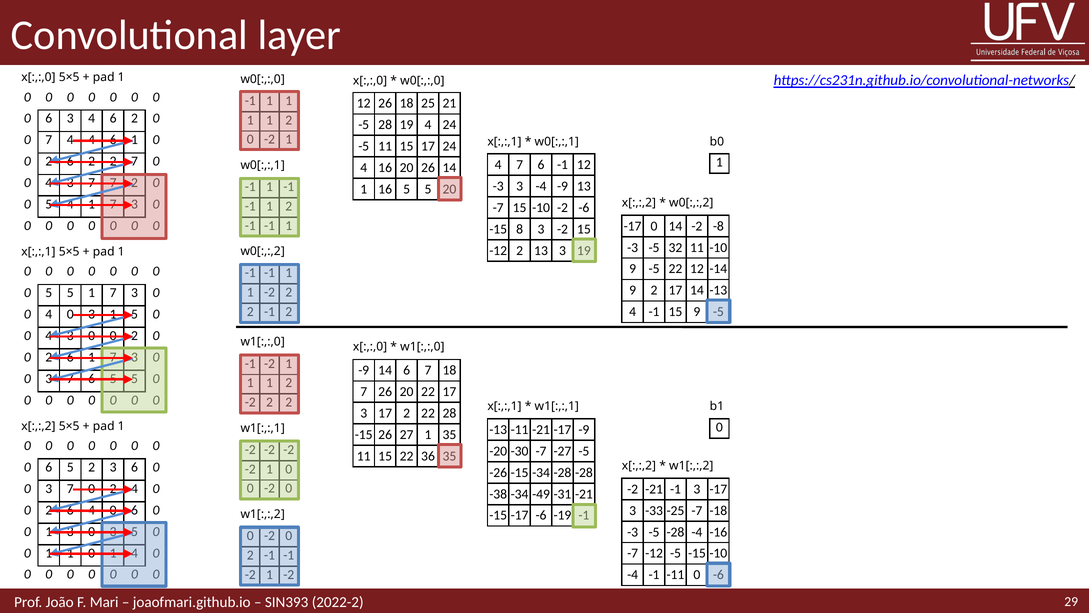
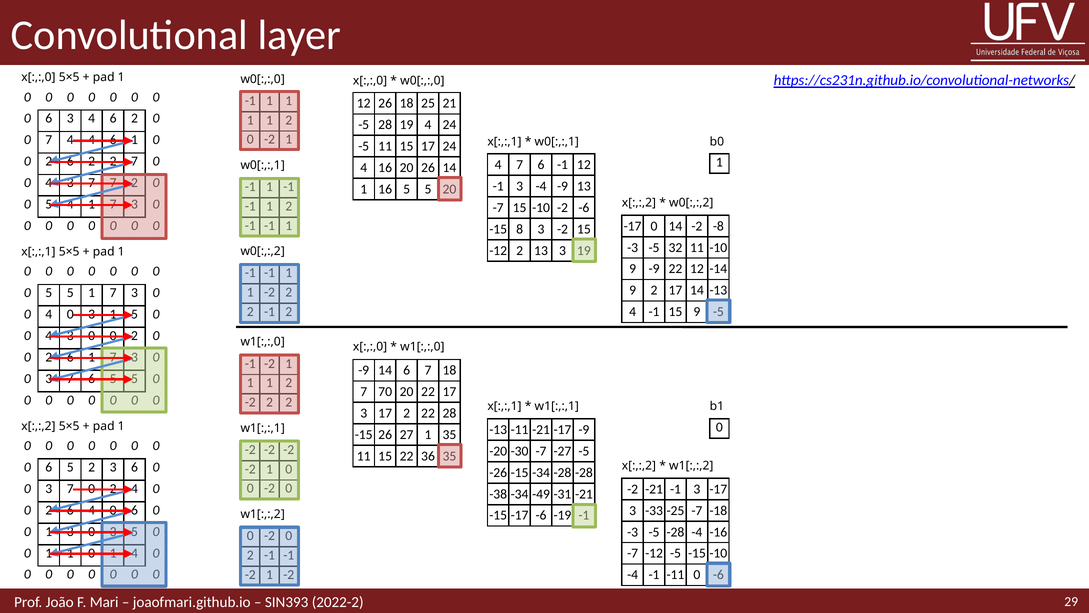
-3 at (498, 186): -3 -> -1
-5 at (654, 269): -5 -> -9
7 26: 26 -> 70
